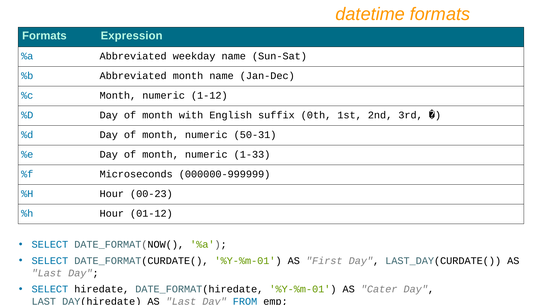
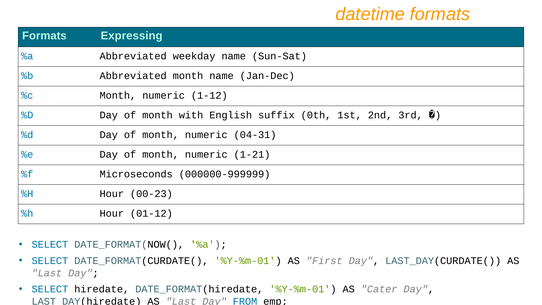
Expression: Expression -> Expressing
50-31: 50-31 -> 04-31
1-33: 1-33 -> 1-21
